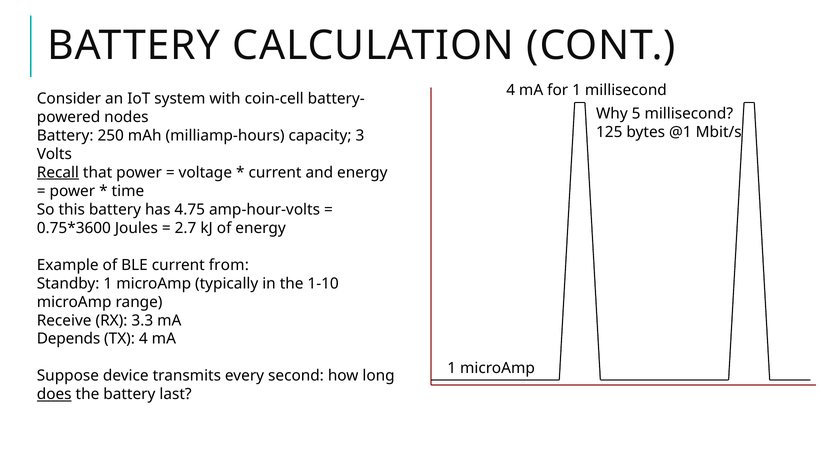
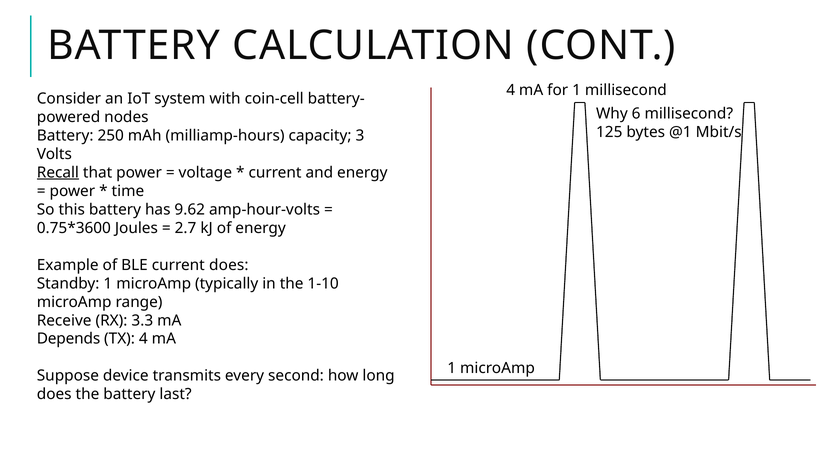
5: 5 -> 6
4.75: 4.75 -> 9.62
current from: from -> does
does at (54, 394) underline: present -> none
